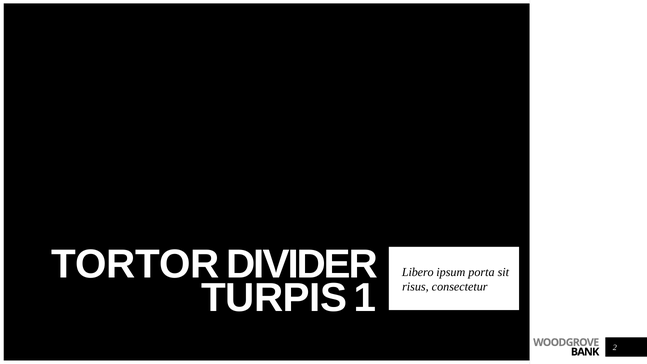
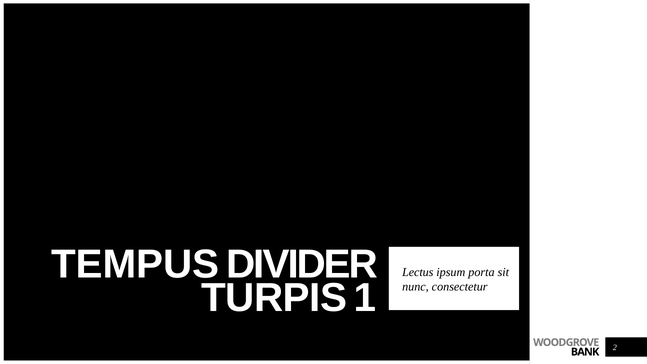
TORTOR: TORTOR -> TEMPUS
Libero: Libero -> Lectus
risus: risus -> nunc
